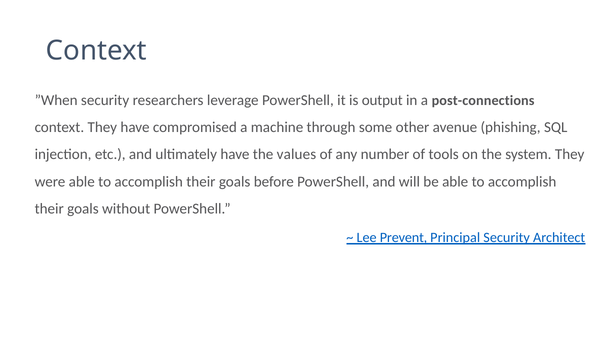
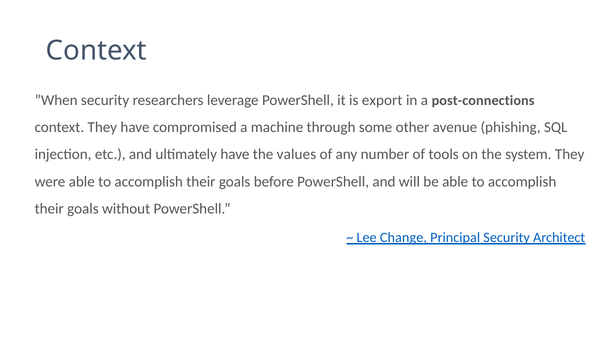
output: output -> export
Prevent: Prevent -> Change
